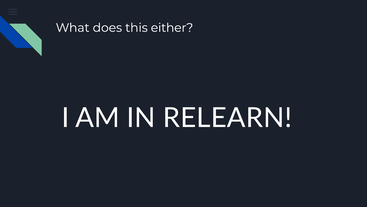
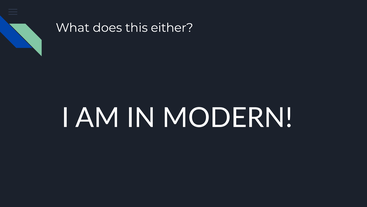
RELEARN: RELEARN -> MODERN
